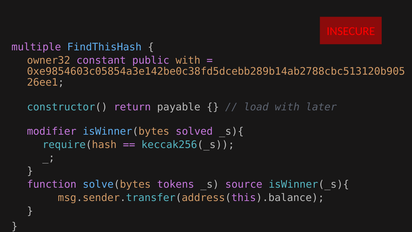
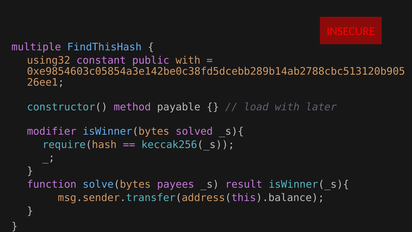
owner32: owner32 -> using32
return: return -> method
tokens: tokens -> payees
source: source -> result
